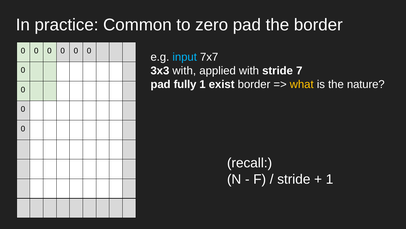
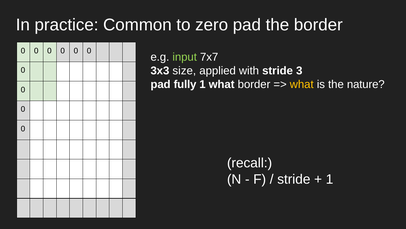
input colour: light blue -> light green
3x3 with: with -> size
7: 7 -> 3
1 exist: exist -> what
